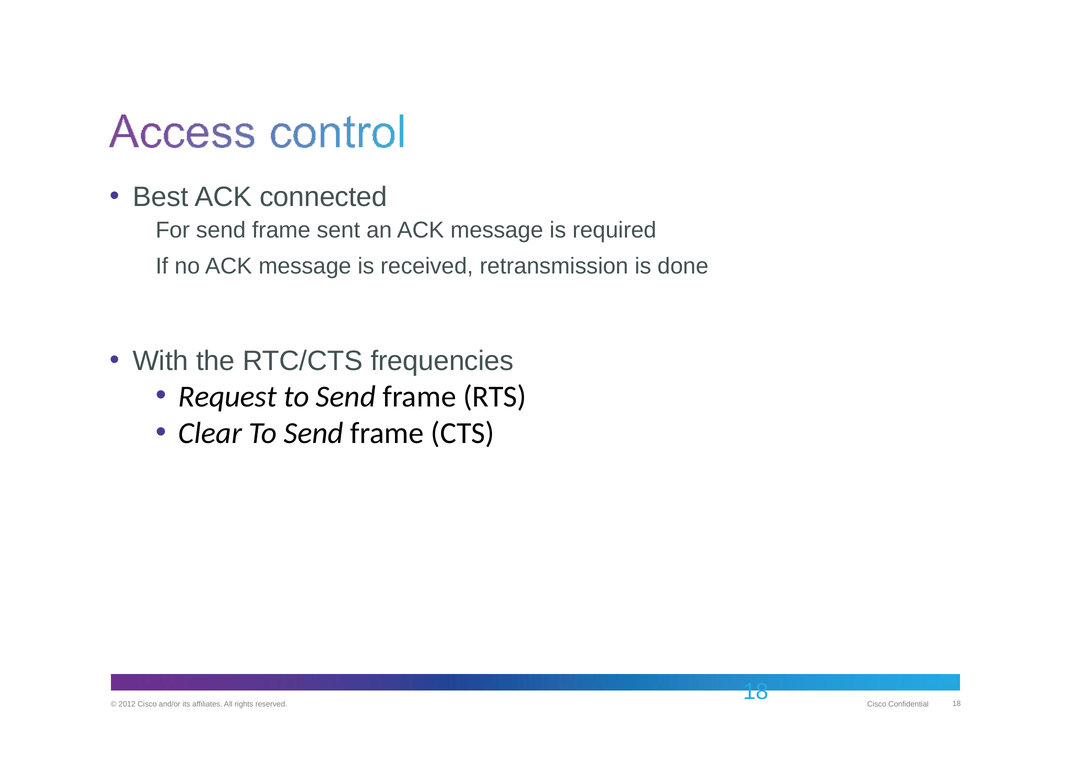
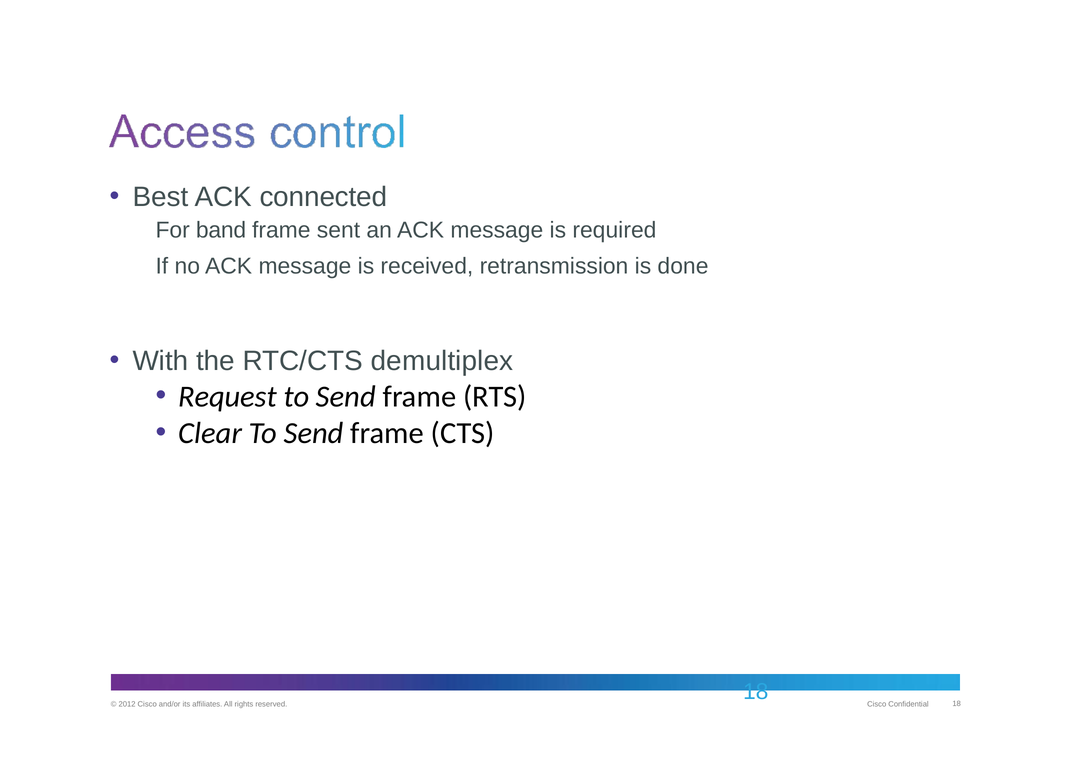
For send: send -> band
frequencies: frequencies -> demultiplex
